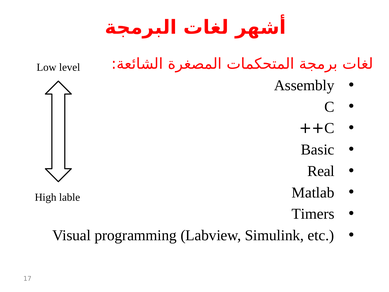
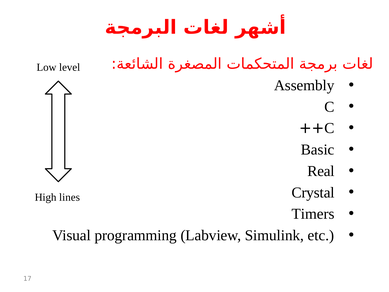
Matlab: Matlab -> Crystal
lable: lable -> lines
